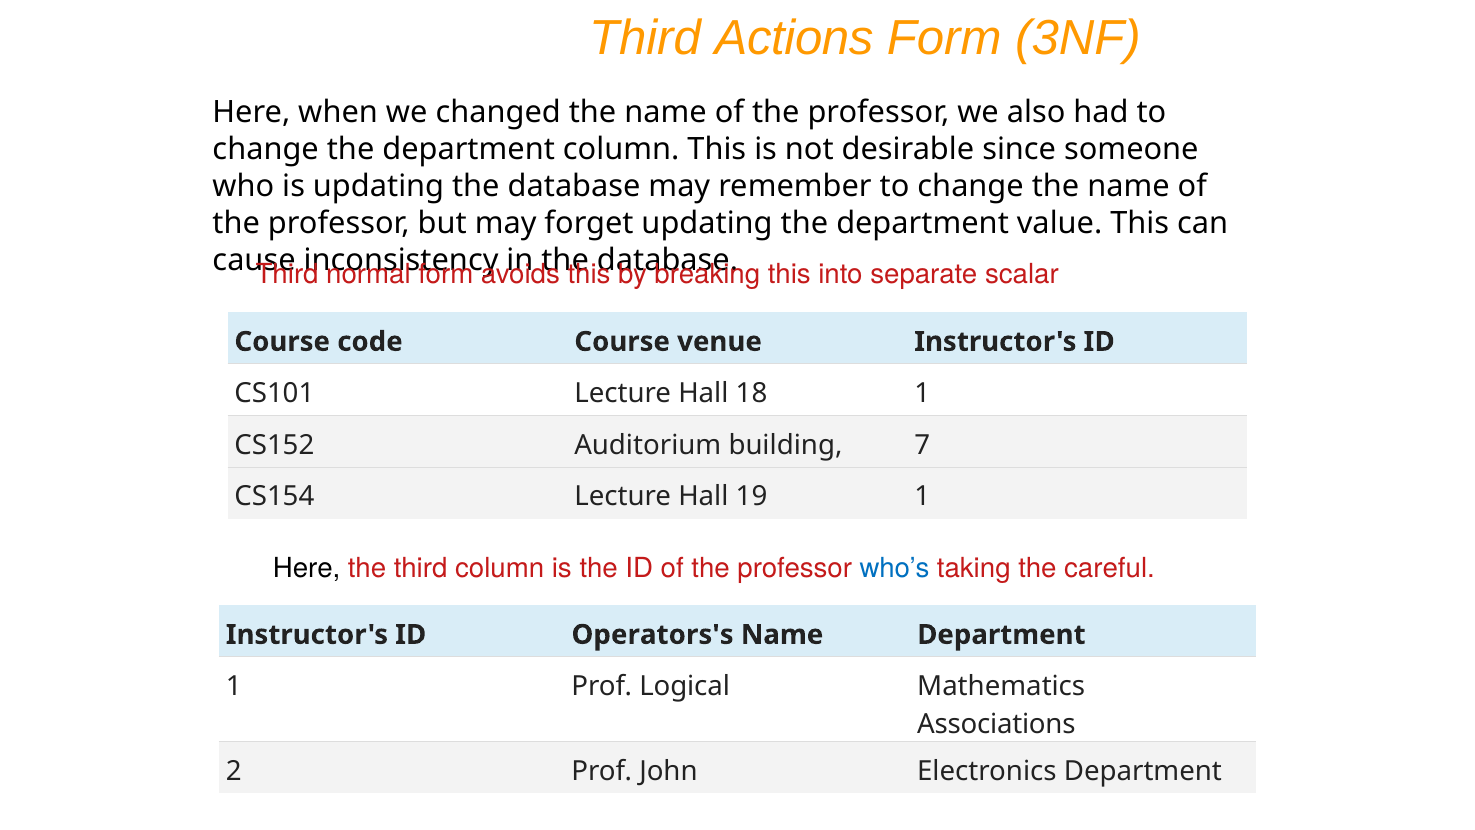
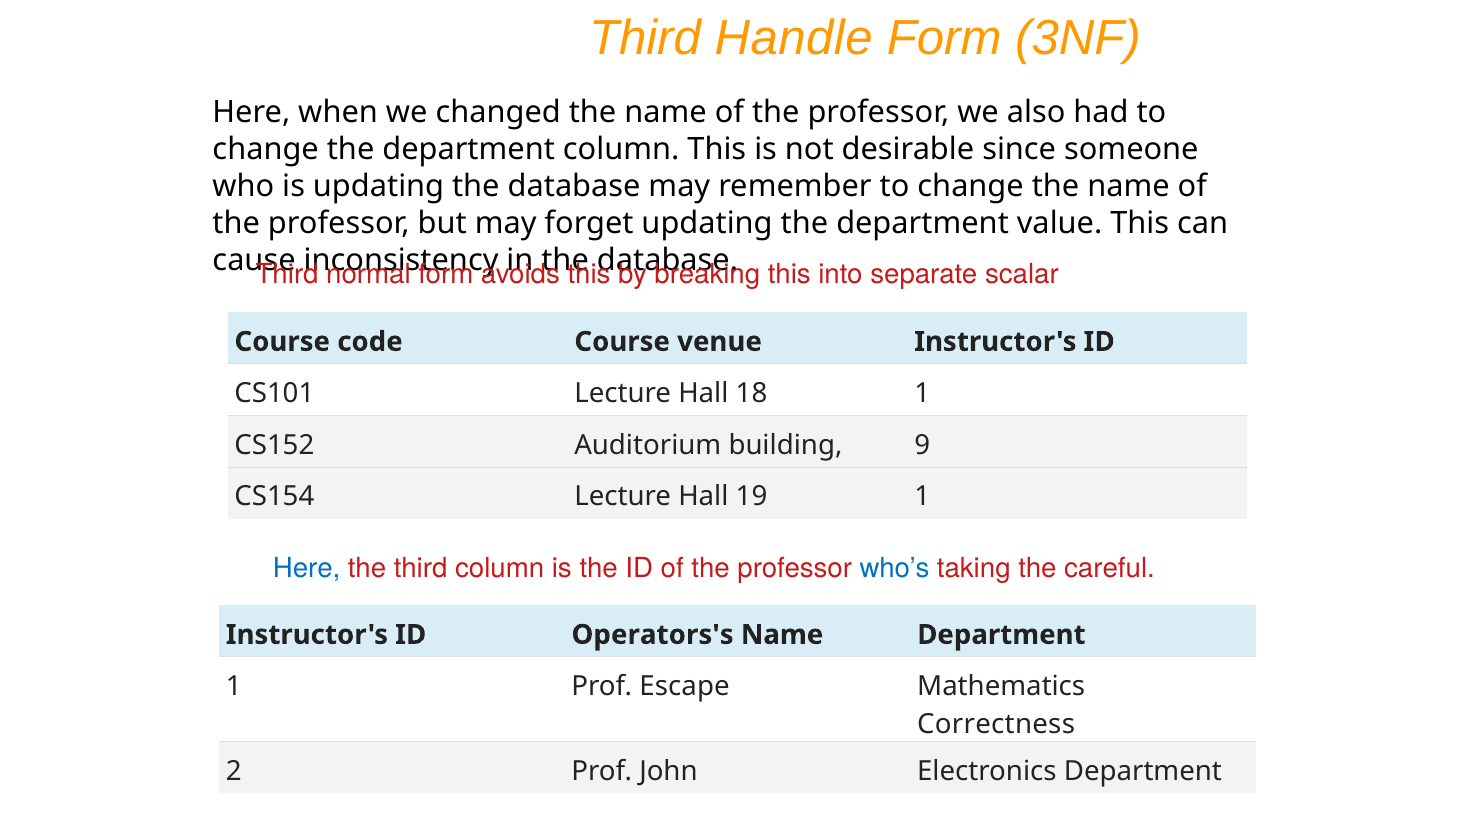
Actions: Actions -> Handle
7: 7 -> 9
Here at (307, 568) colour: black -> blue
Logical: Logical -> Escape
Associations: Associations -> Correctness
